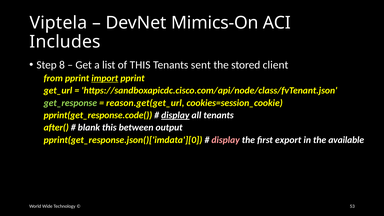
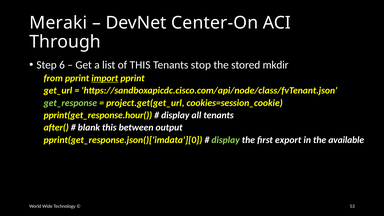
Viptela: Viptela -> Meraki
Mimics-On: Mimics-On -> Center-On
Includes: Includes -> Through
8: 8 -> 6
sent: sent -> stop
client: client -> mkdir
reason.get(get_url: reason.get(get_url -> project.get(get_url
pprint(get_response.code(: pprint(get_response.code( -> pprint(get_response.hour(
display at (175, 115) underline: present -> none
display at (226, 140) colour: pink -> light green
